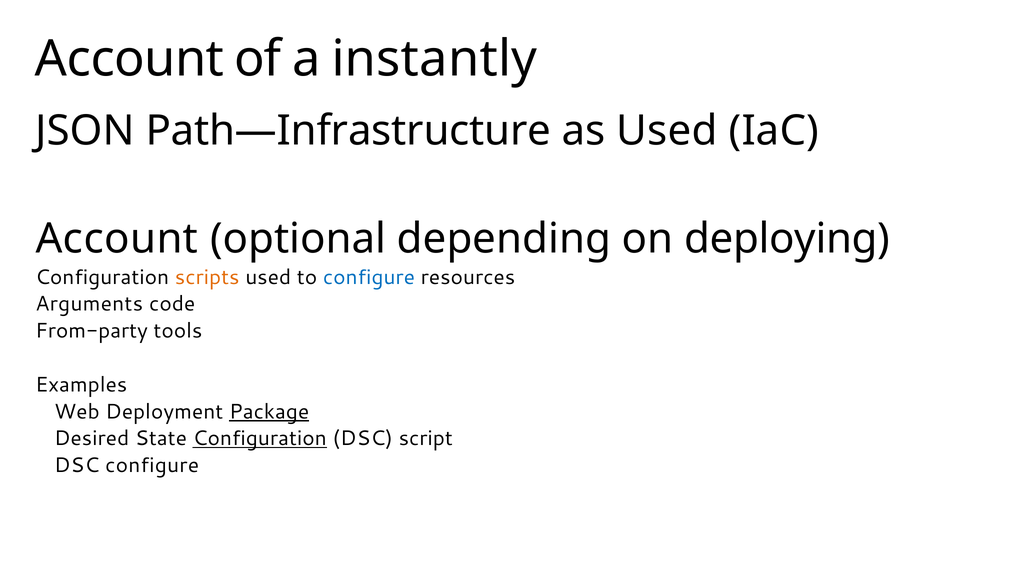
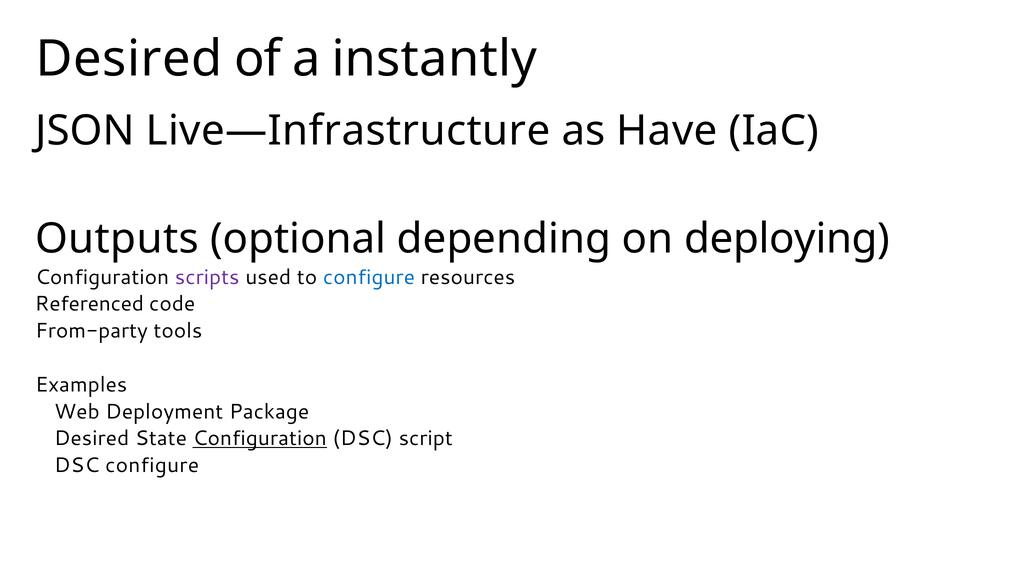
Account at (130, 59): Account -> Desired
Path—Infrastructure: Path—Infrastructure -> Live—Infrastructure
as Used: Used -> Have
Account at (117, 239): Account -> Outputs
scripts colour: orange -> purple
Arguments: Arguments -> Referenced
Package underline: present -> none
